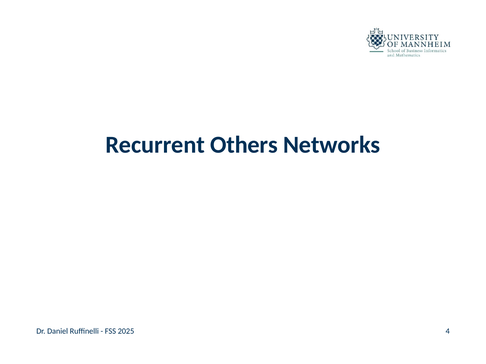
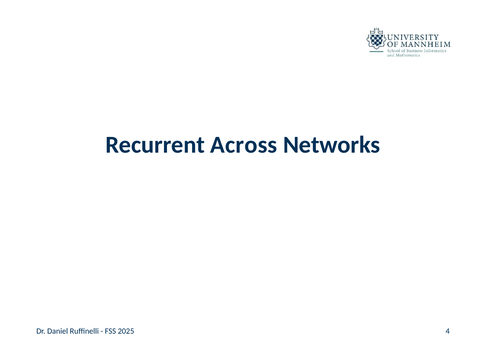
Others: Others -> Across
